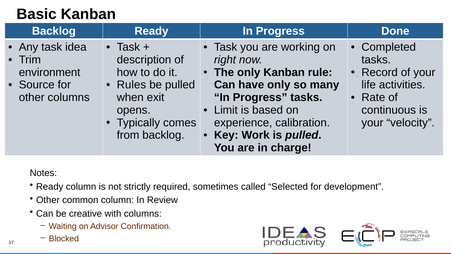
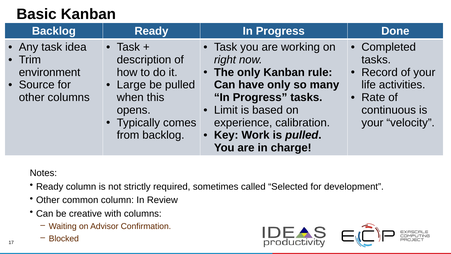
Rules: Rules -> Large
exit: exit -> this
